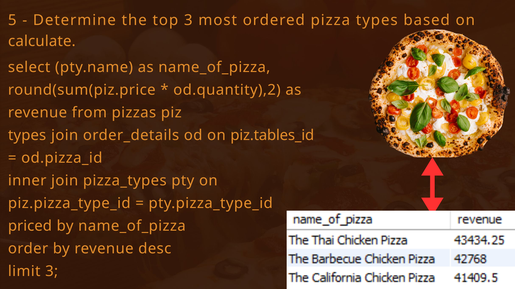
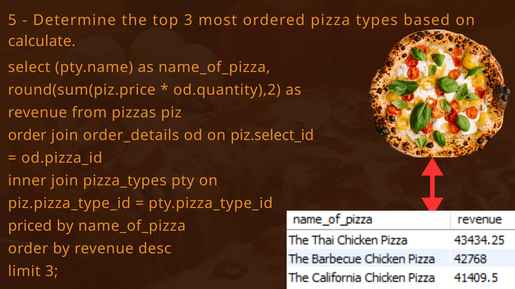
types at (27, 136): types -> order
piz.tables_id: piz.tables_id -> piz.select_id
